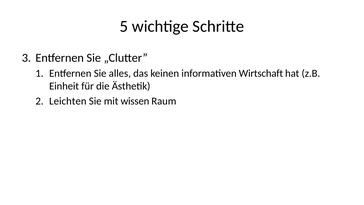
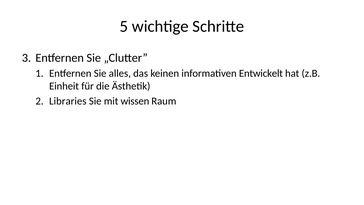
Wirtschaft: Wirtschaft -> Entwickelt
Leichten: Leichten -> Libraries
